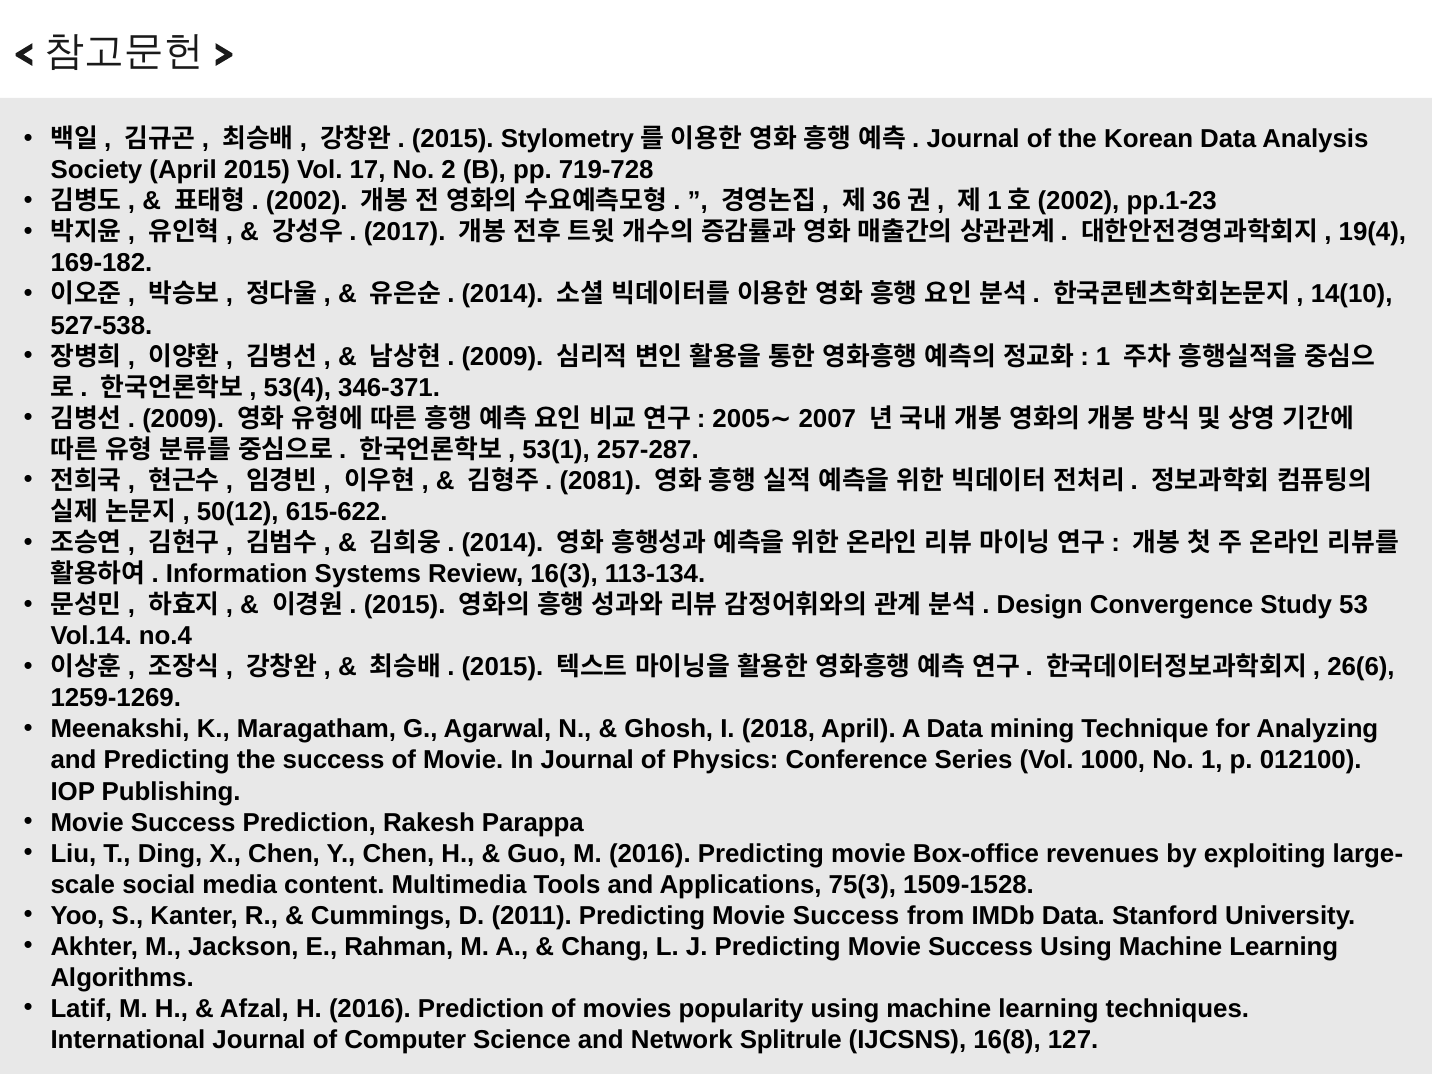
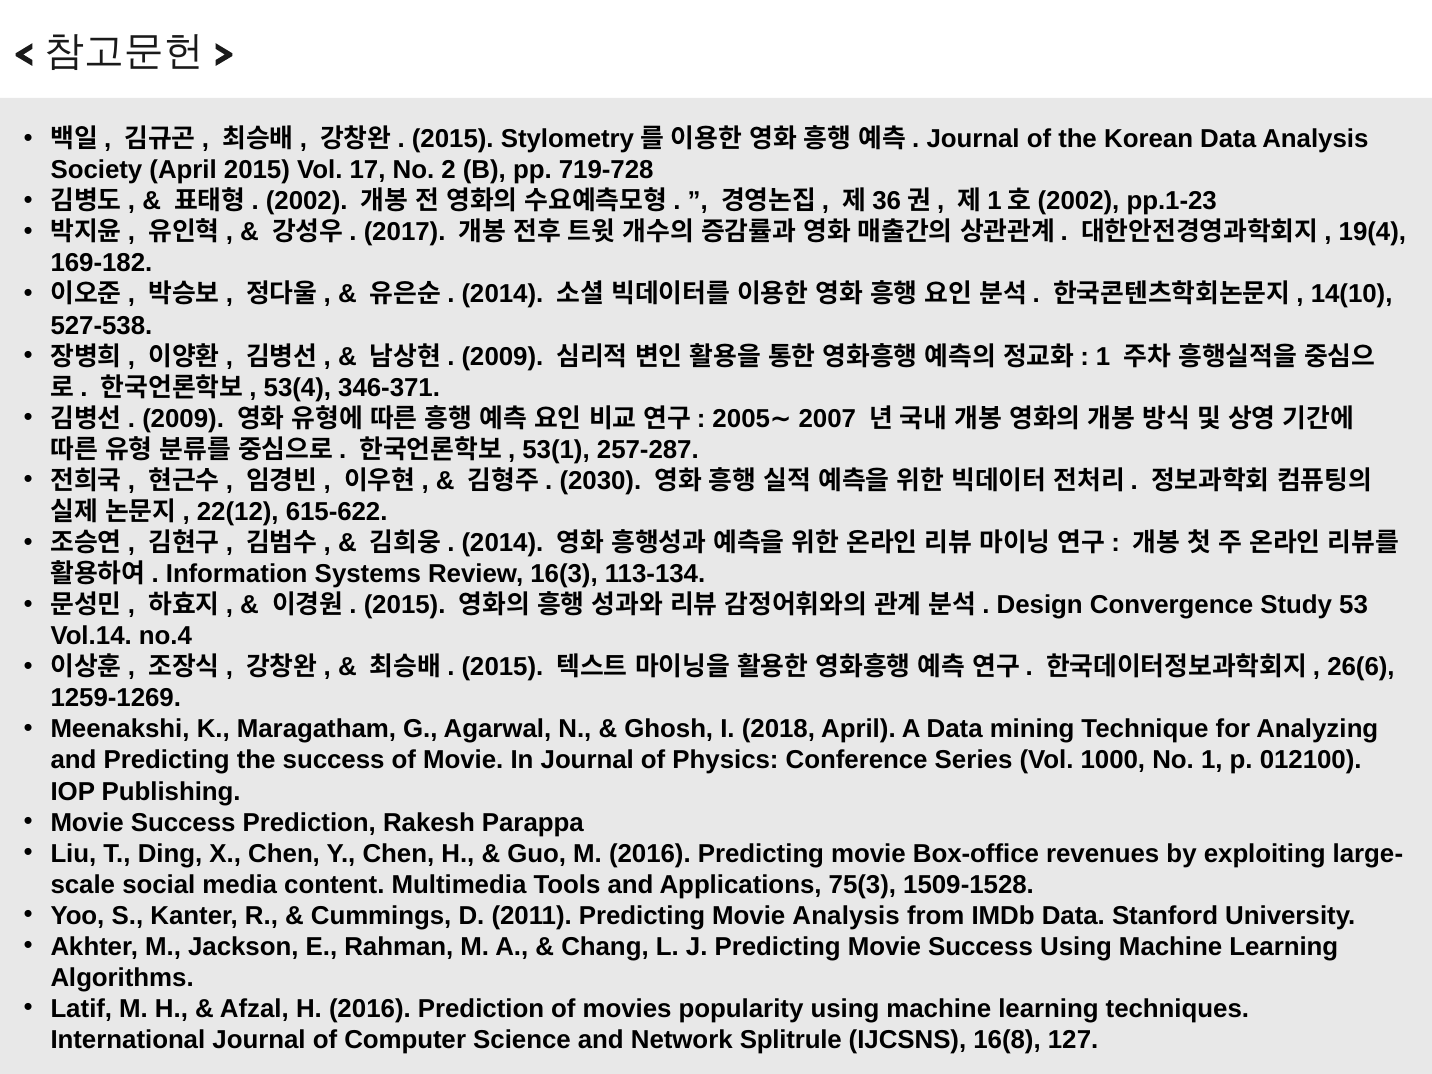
2081: 2081 -> 2030
50(12: 50(12 -> 22(12
2011 Predicting Movie Success: Success -> Analysis
